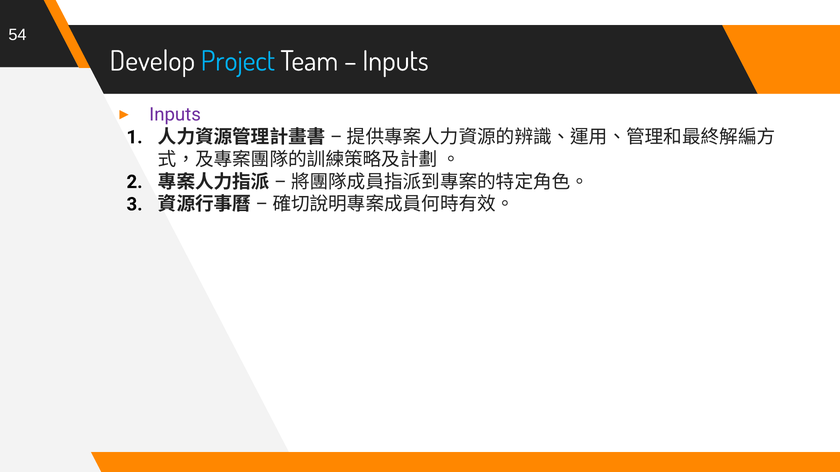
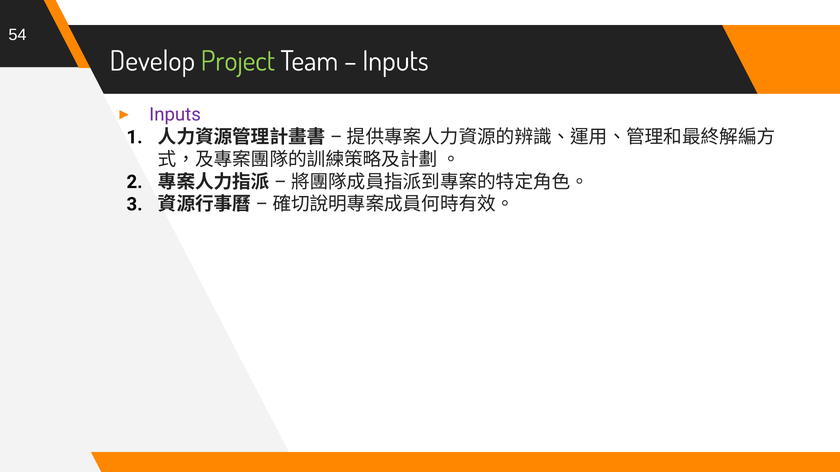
Project colour: light blue -> light green
